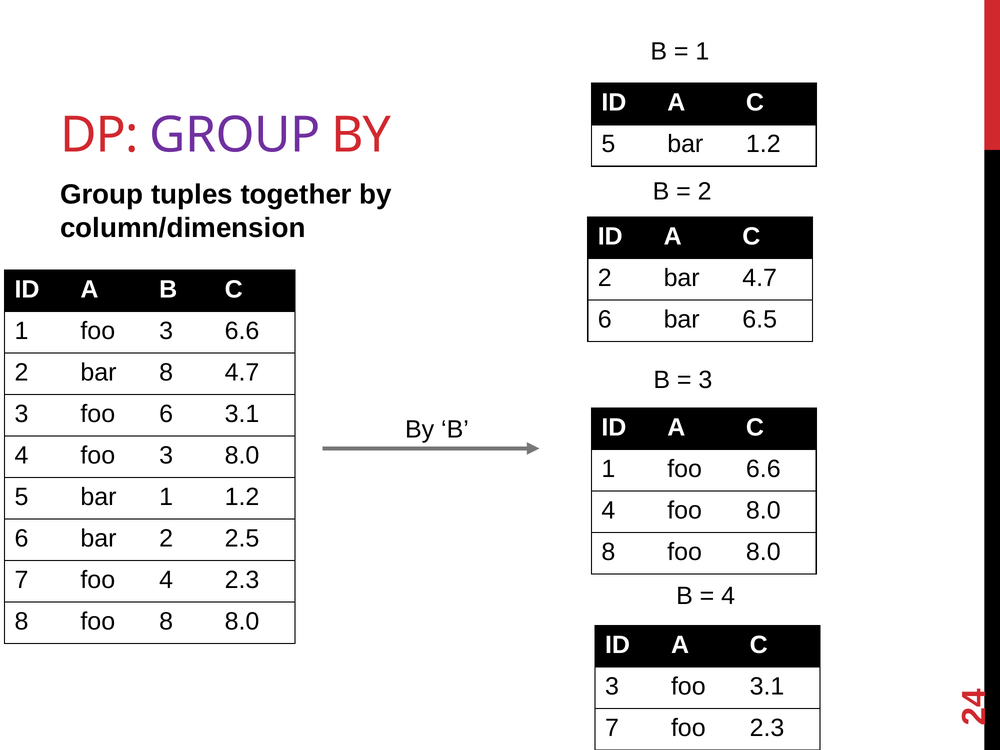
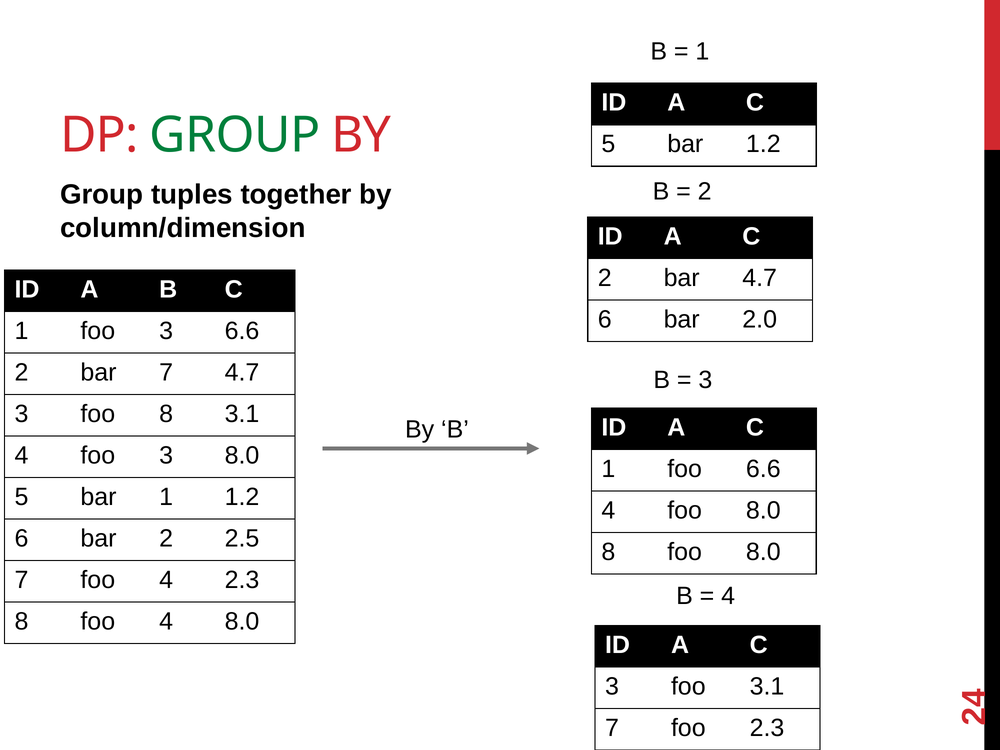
GROUP at (235, 135) colour: purple -> green
6.5: 6.5 -> 2.0
bar 8: 8 -> 7
foo 6: 6 -> 8
8 foo 8: 8 -> 4
